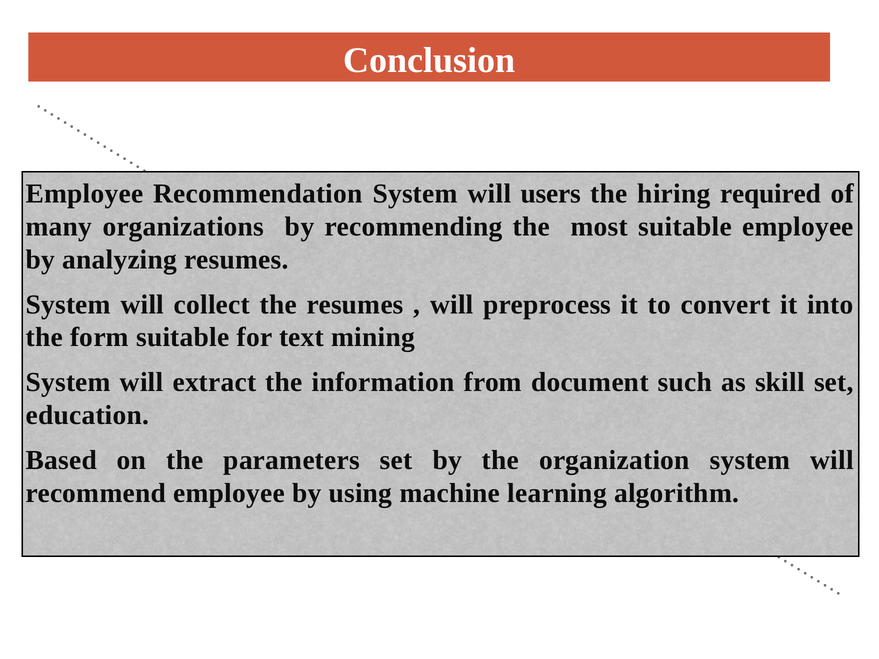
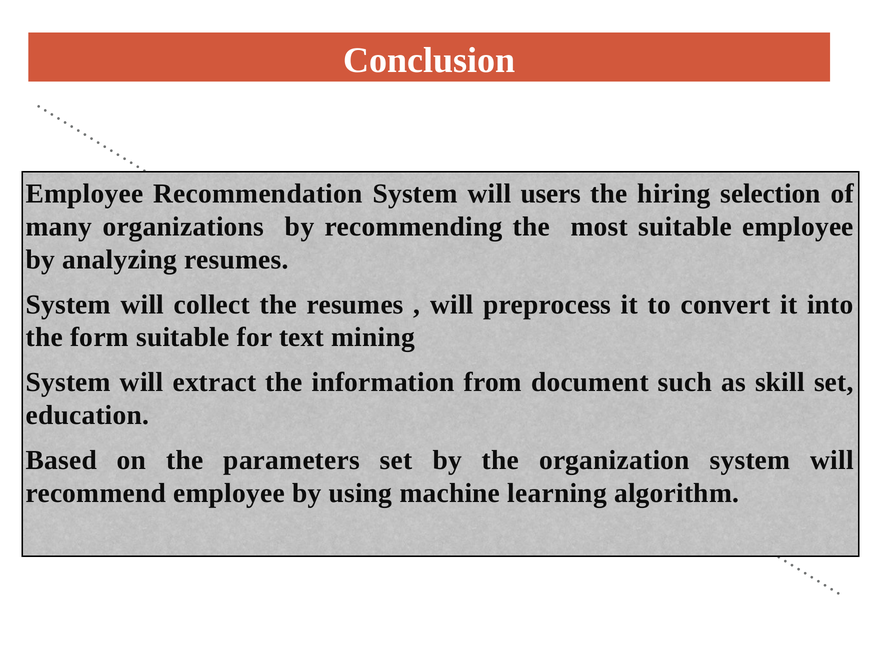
required: required -> selection
